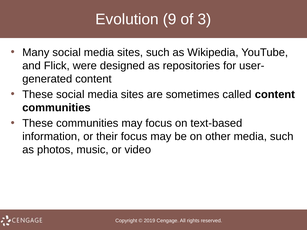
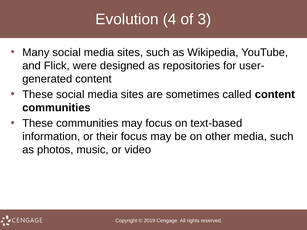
9: 9 -> 4
